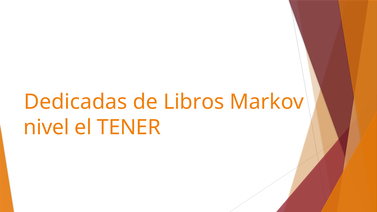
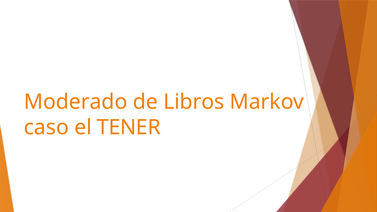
Dedicadas: Dedicadas -> Moderado
nivel: nivel -> caso
